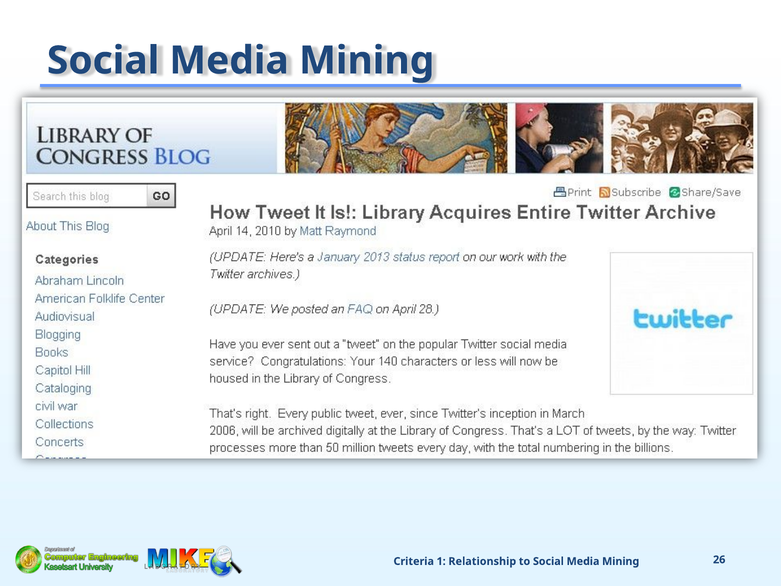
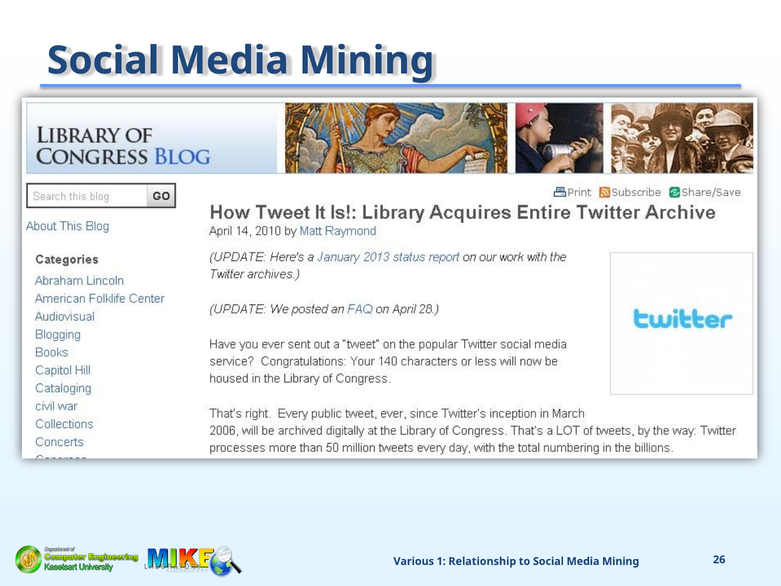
Criteria: Criteria -> Various
